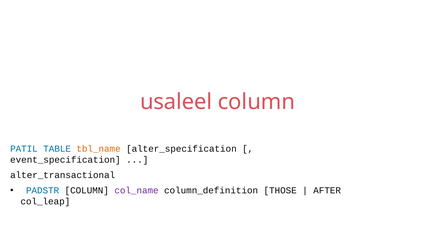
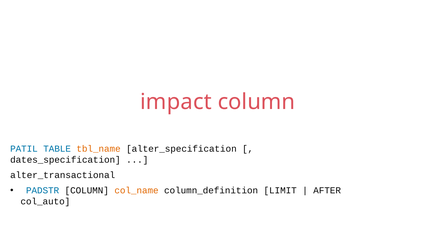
usaleel: usaleel -> impact
event_specification: event_specification -> dates_specification
col_name colour: purple -> orange
THOSE: THOSE -> LIMIT
col_leap: col_leap -> col_auto
